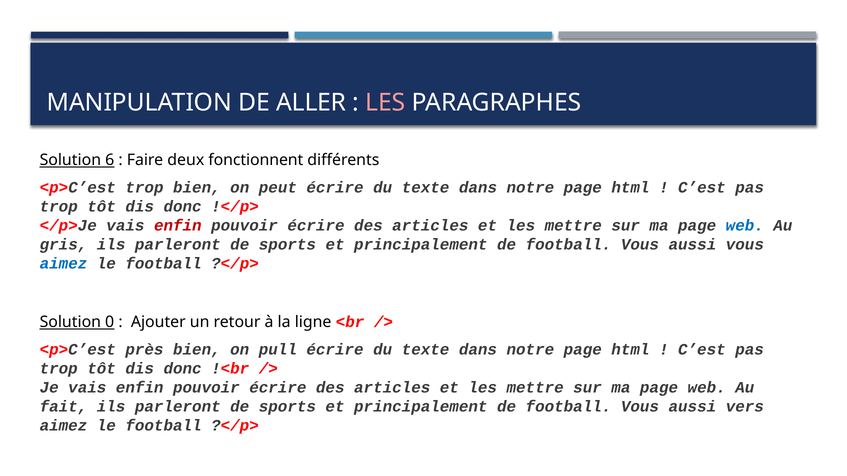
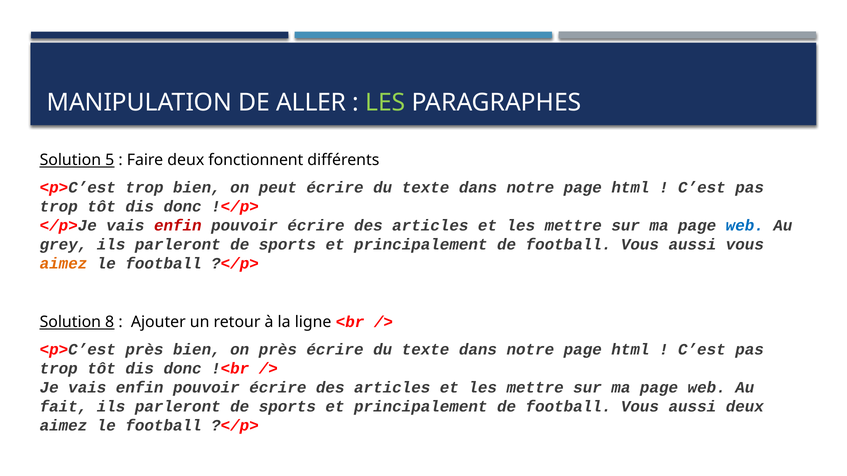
LES at (385, 103) colour: pink -> light green
6: 6 -> 5
gris: gris -> grey
aimez at (63, 264) colour: blue -> orange
0: 0 -> 8
on pull: pull -> près
aussi vers: vers -> deux
